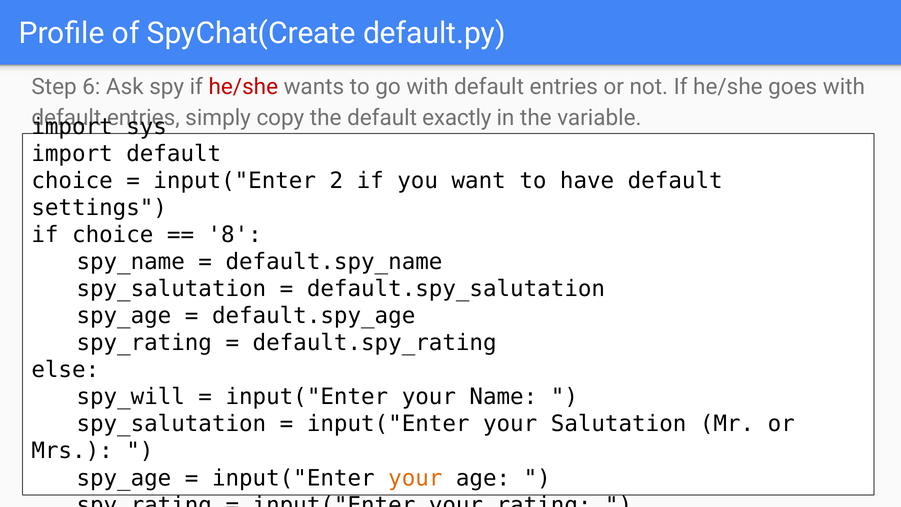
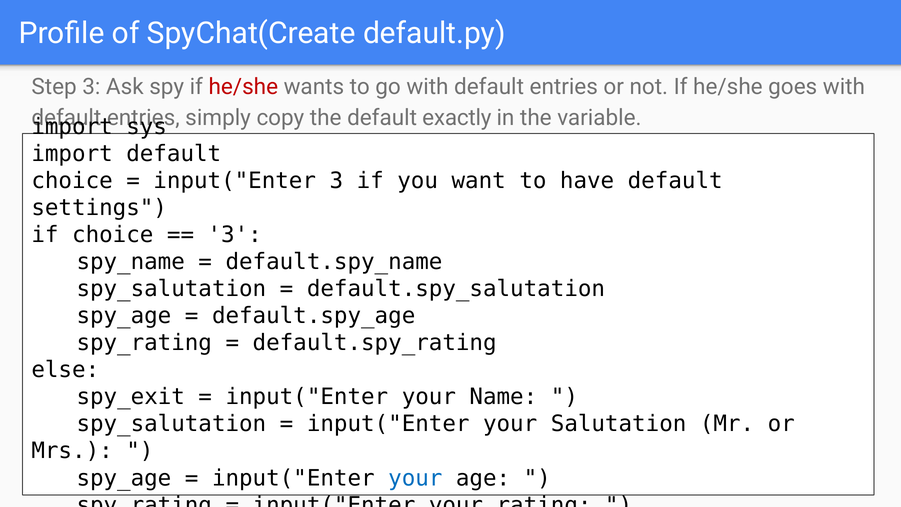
Step 6: 6 -> 3
input("Enter 2: 2 -> 3
8 at (235, 235): 8 -> 3
spy_will: spy_will -> spy_exit
your at (415, 478) colour: orange -> blue
